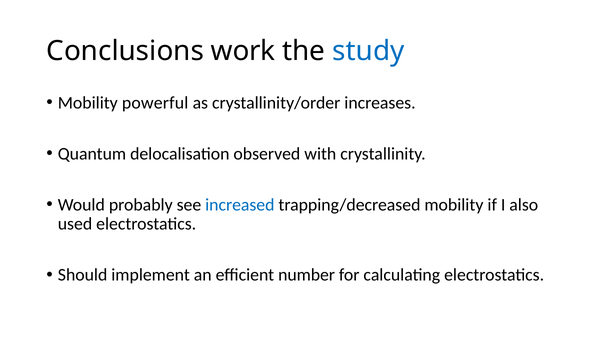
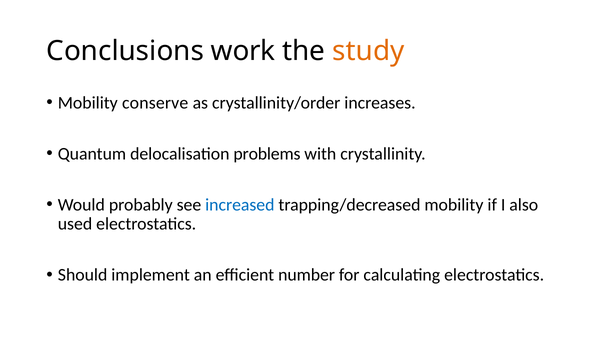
study colour: blue -> orange
powerful: powerful -> conserve
observed: observed -> problems
